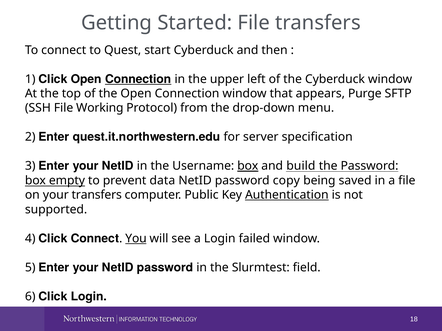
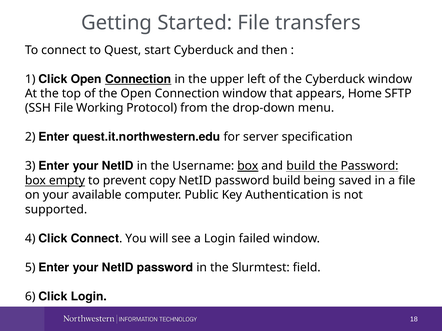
Purge: Purge -> Home
data: data -> copy
password copy: copy -> build
your transfers: transfers -> available
Authentication underline: present -> none
You underline: present -> none
